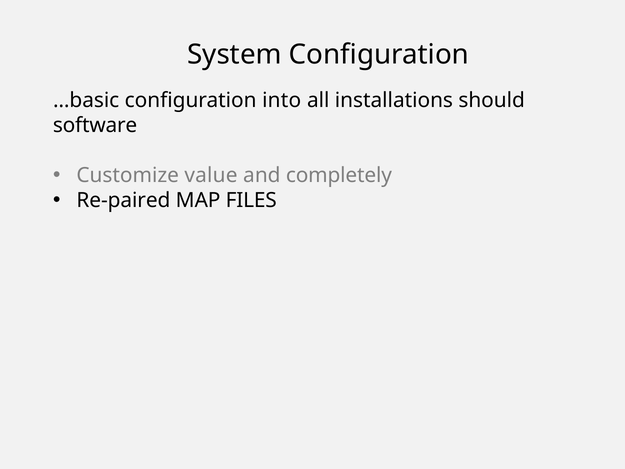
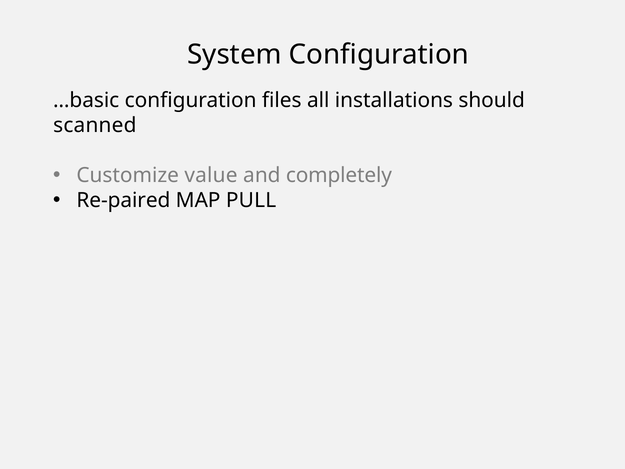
into: into -> files
software: software -> scanned
FILES: FILES -> PULL
